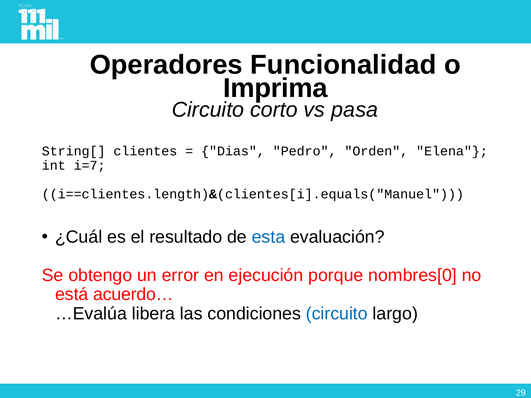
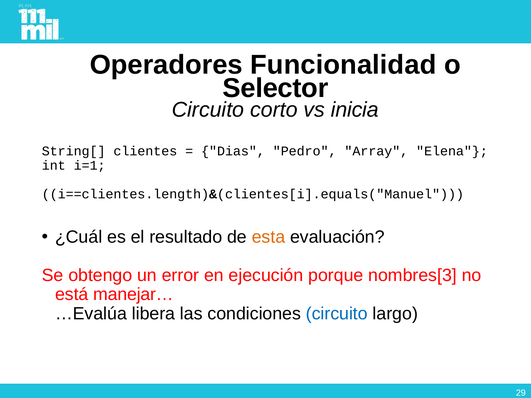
Imprima: Imprima -> Selector
pasa: pasa -> inicia
Orden: Orden -> Array
i=7: i=7 -> i=1
esta colour: blue -> orange
nombres[0: nombres[0 -> nombres[3
acuerdo…: acuerdo… -> manejar…
